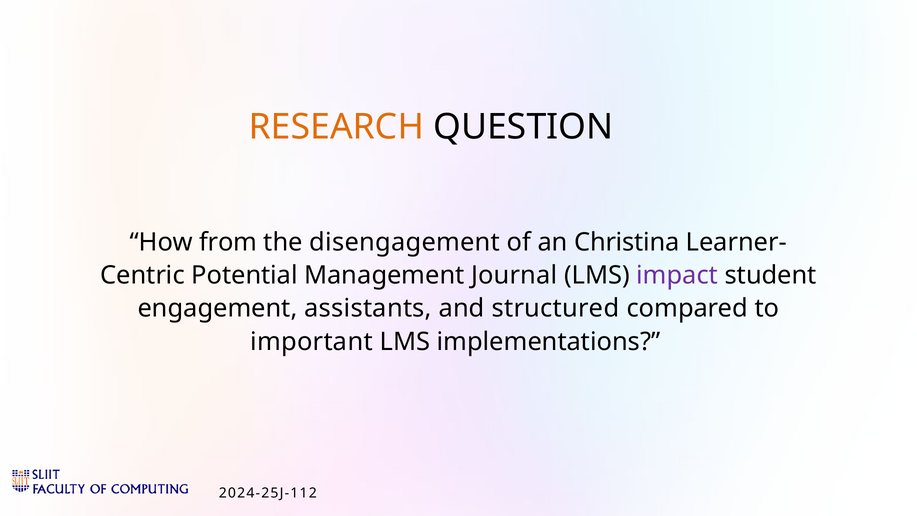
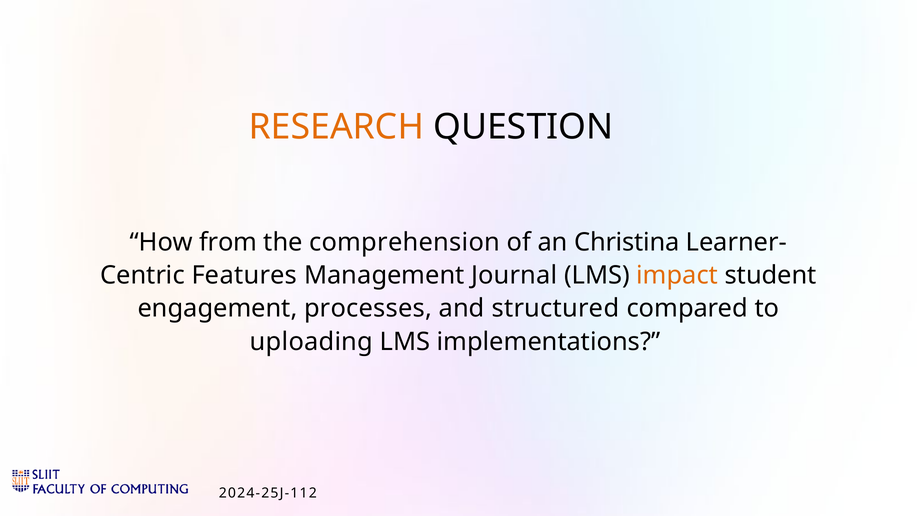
disengagement: disengagement -> comprehension
Potential: Potential -> Features
impact colour: purple -> orange
assistants: assistants -> processes
important: important -> uploading
